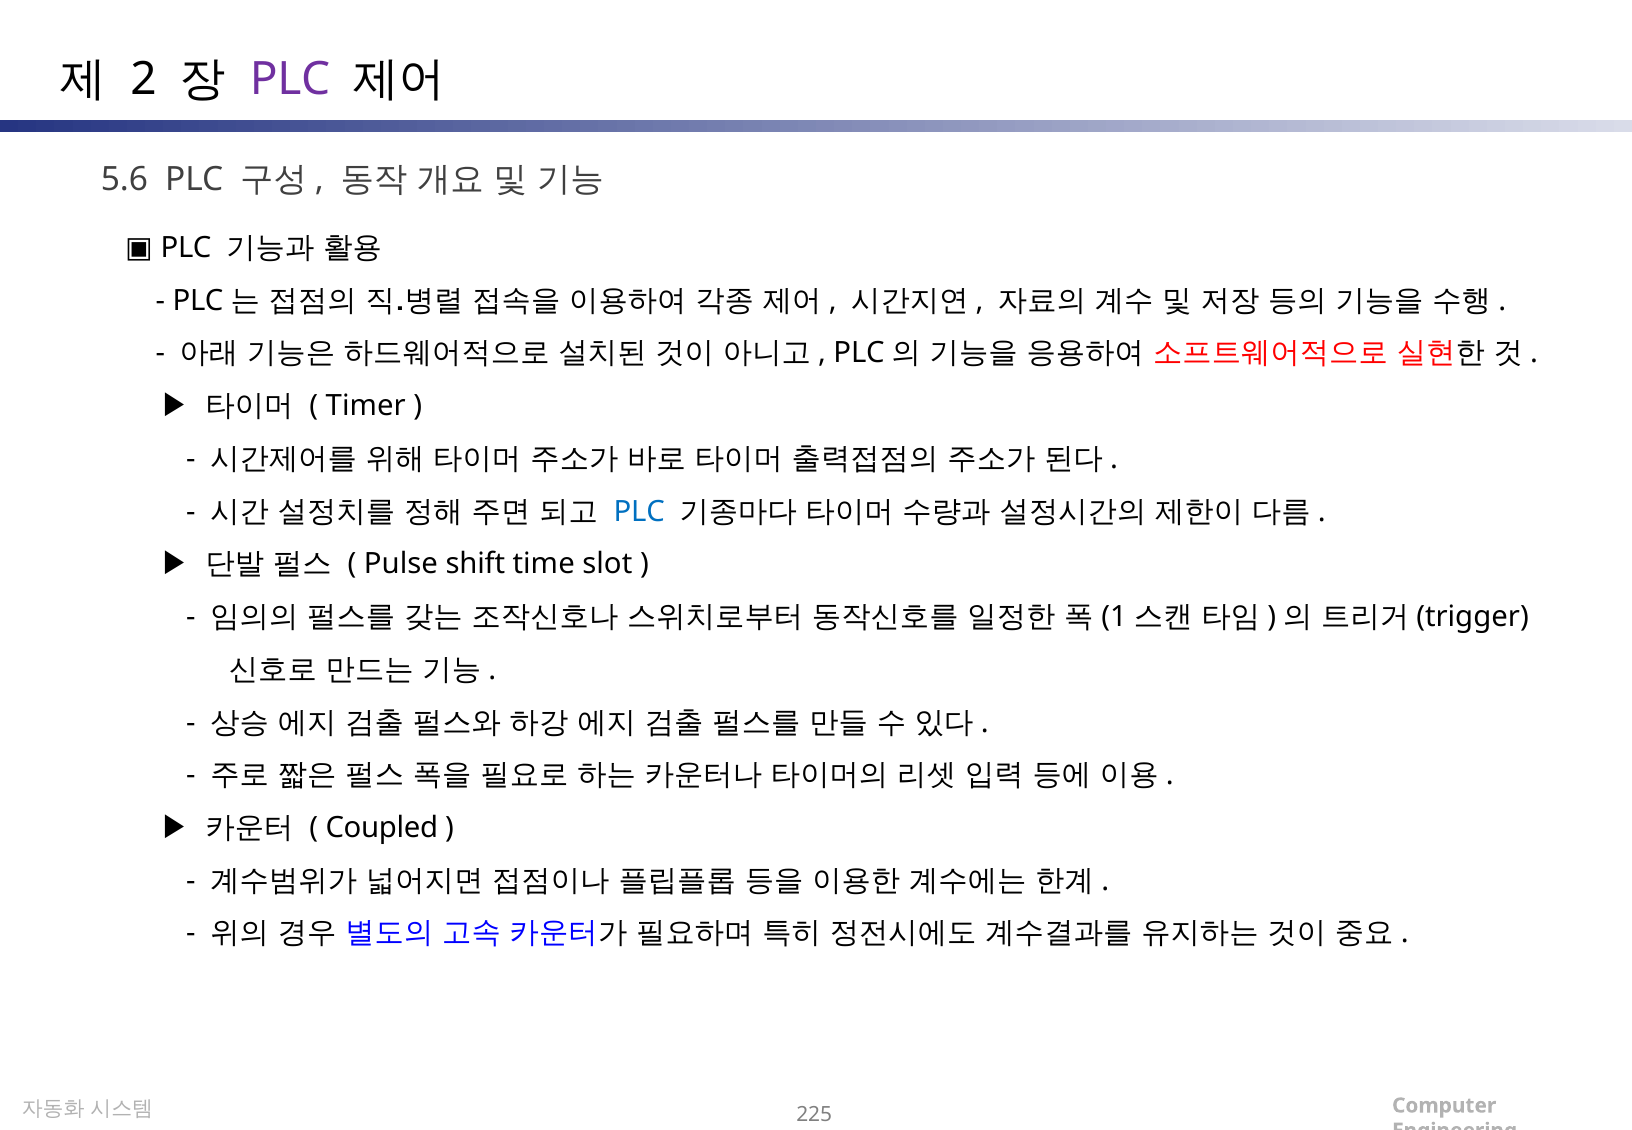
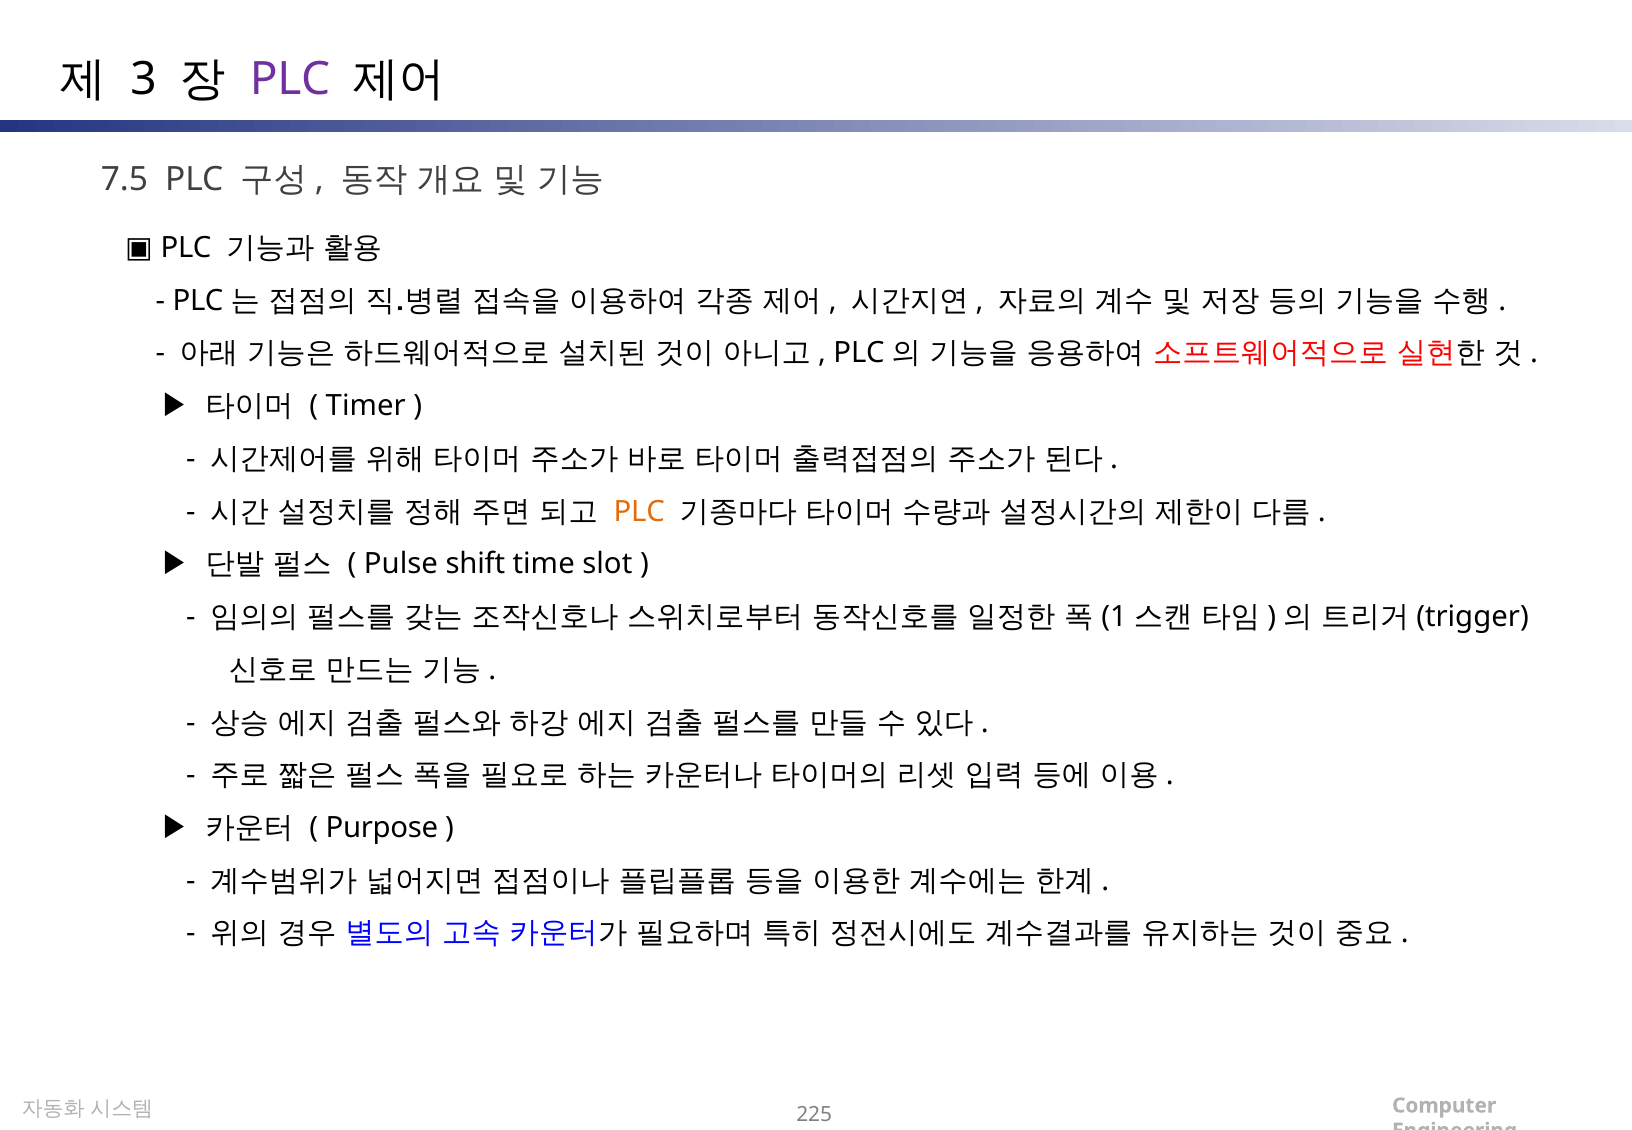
2: 2 -> 3
5.6: 5.6 -> 7.5
PLC at (639, 511) colour: blue -> orange
Coupled: Coupled -> Purpose
